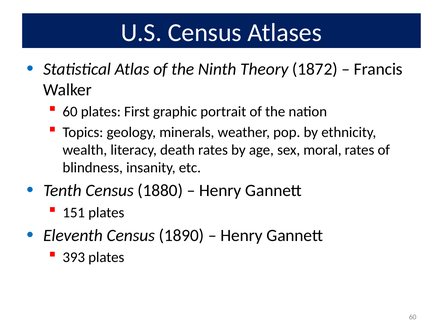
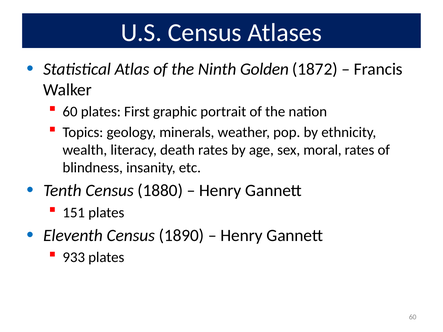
Theory: Theory -> Golden
393: 393 -> 933
